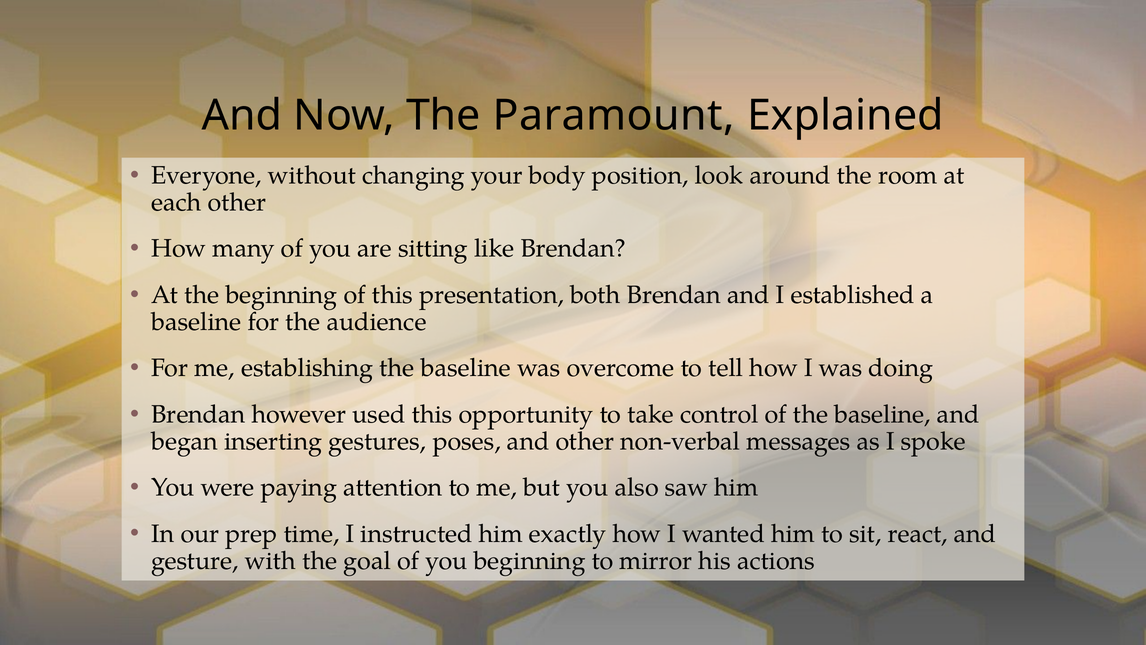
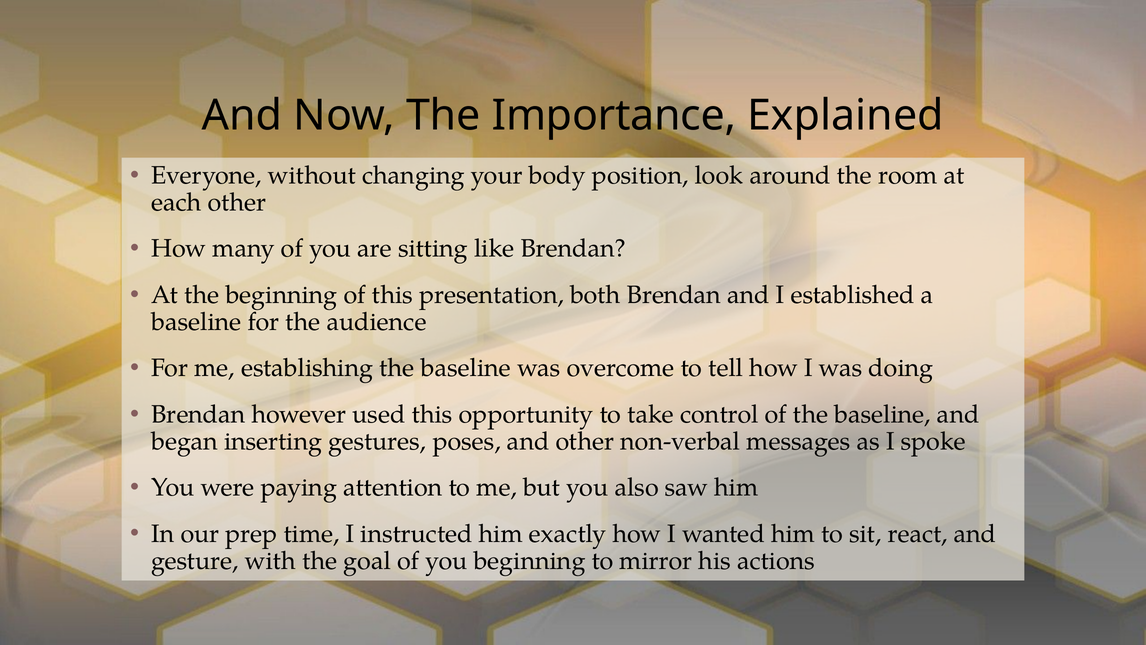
Paramount: Paramount -> Importance
